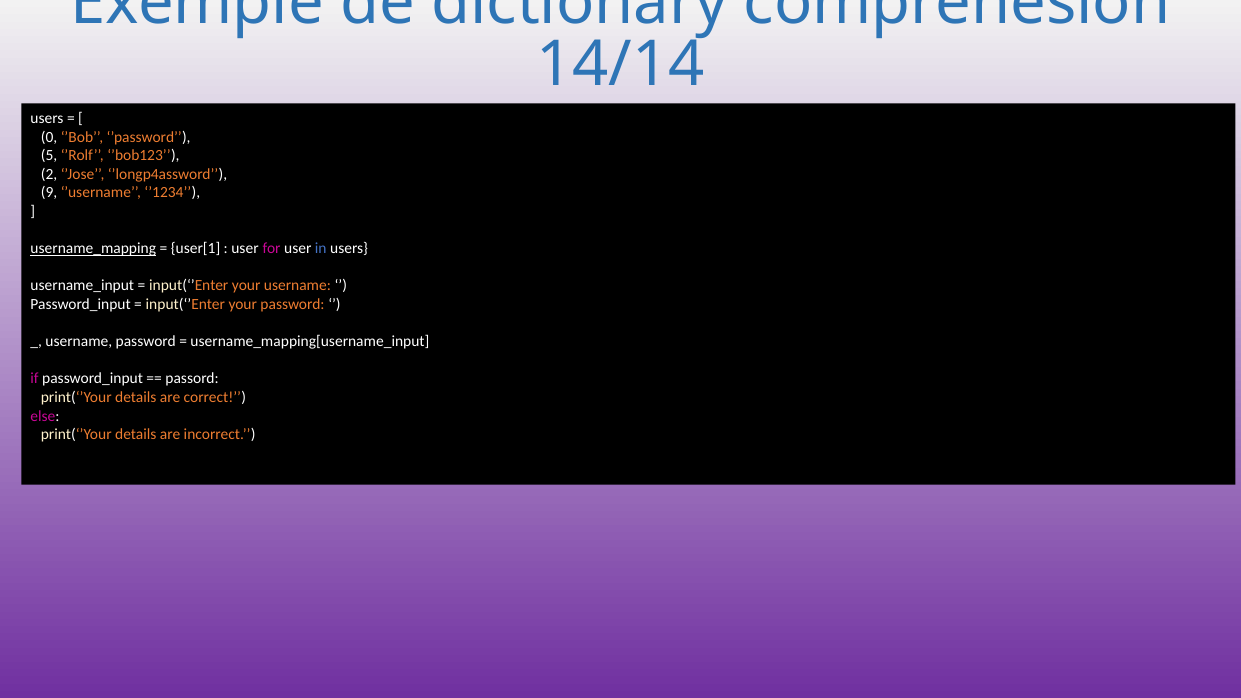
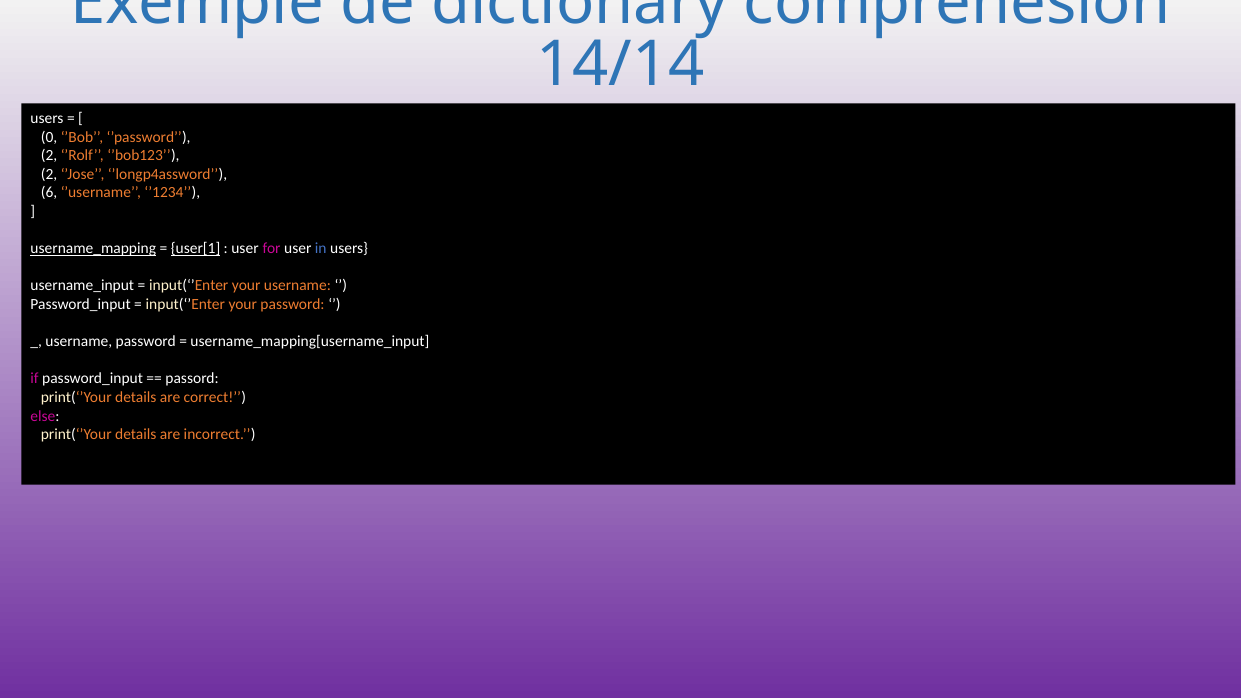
5 at (49, 156): 5 -> 2
9: 9 -> 6
user[1 underline: none -> present
